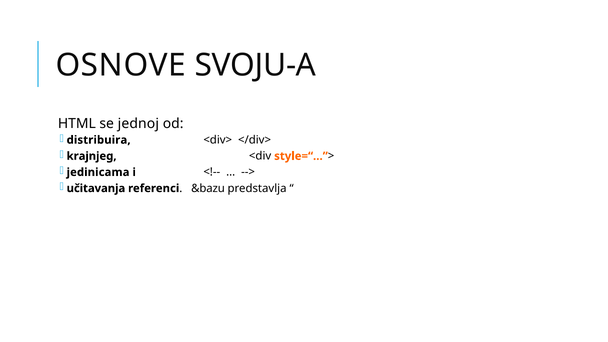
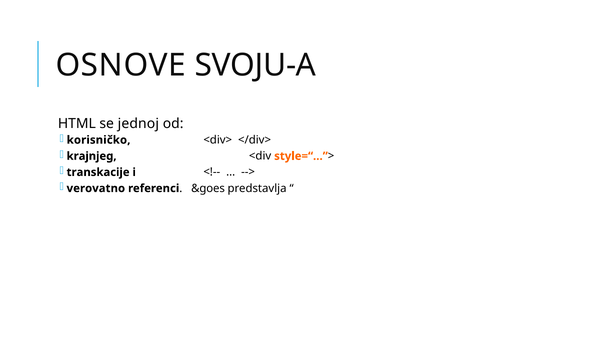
distribuira: distribuira -> korisničko
jedinicama: jedinicama -> transkacije
učitavanja: učitavanja -> verovatno
&bazu: &bazu -> &goes
